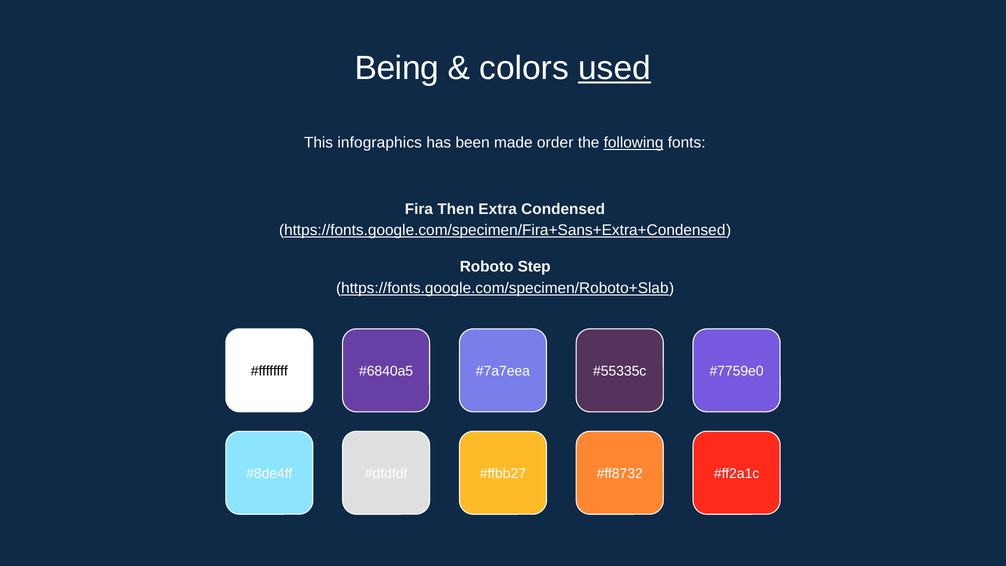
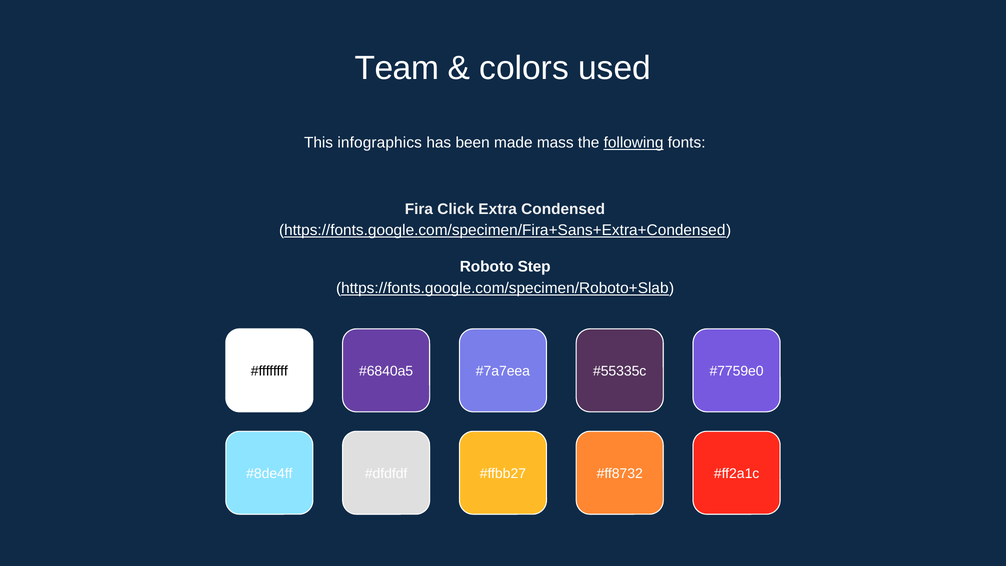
Being: Being -> Team
used underline: present -> none
order: order -> mass
Then: Then -> Click
